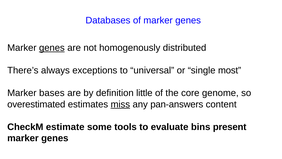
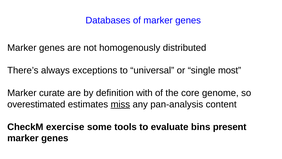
genes at (52, 48) underline: present -> none
bases: bases -> curate
little: little -> with
pan-answers: pan-answers -> pan-analysis
estimate: estimate -> exercise
